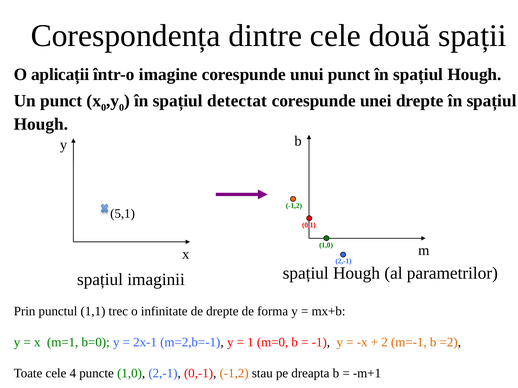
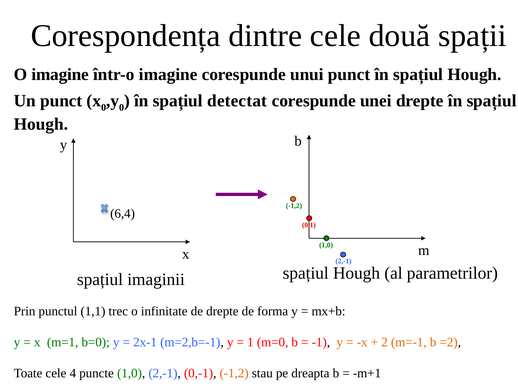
O aplicații: aplicații -> imagine
5,1: 5,1 -> 6,4
